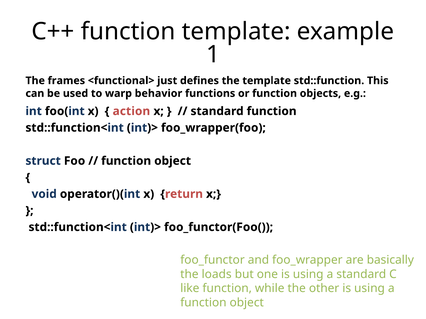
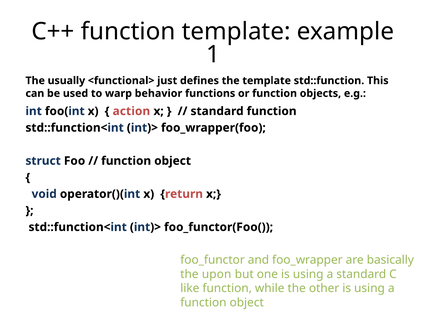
frames: frames -> usually
loads: loads -> upon
